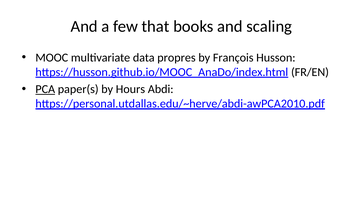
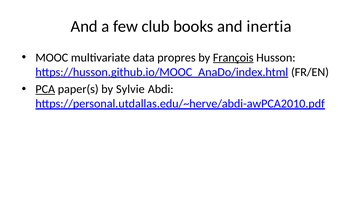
that: that -> club
scaling: scaling -> inertia
François underline: none -> present
Hours: Hours -> Sylvie
